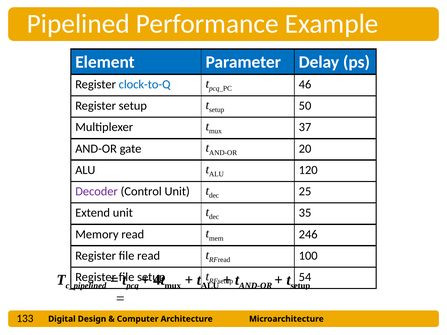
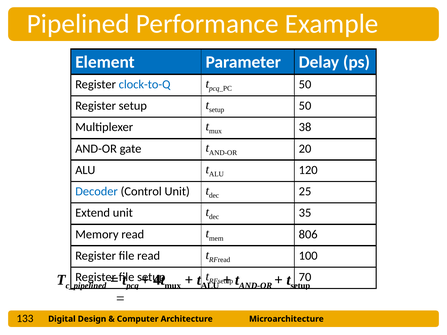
46 at (305, 84): 46 -> 50
37: 37 -> 38
Decoder colour: purple -> blue
246: 246 -> 806
54: 54 -> 70
